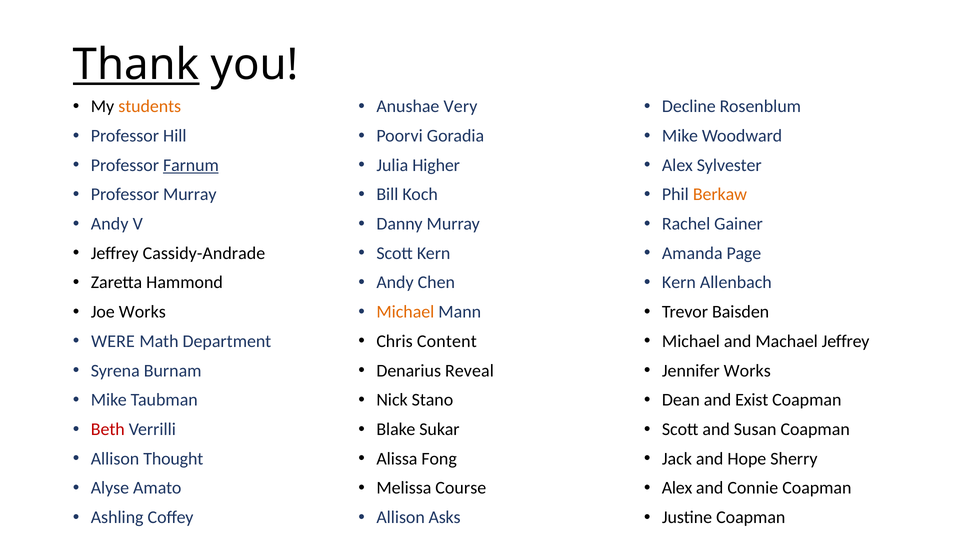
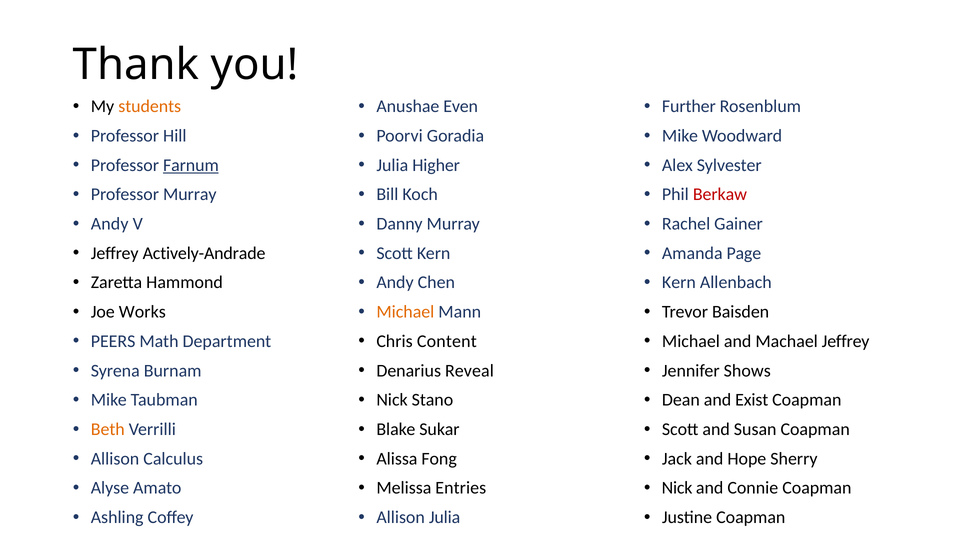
Thank underline: present -> none
Very: Very -> Even
Decline: Decline -> Further
Berkaw colour: orange -> red
Cassidy-Andrade: Cassidy-Andrade -> Actively-Andrade
WERE: WERE -> PEERS
Jennifer Works: Works -> Shows
Beth colour: red -> orange
Thought: Thought -> Calculus
Course: Course -> Entries
Alex at (677, 488): Alex -> Nick
Allison Asks: Asks -> Julia
